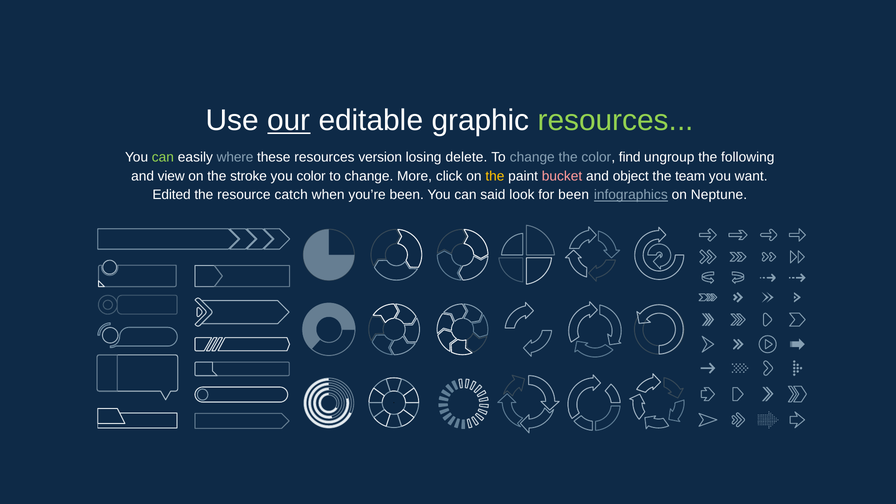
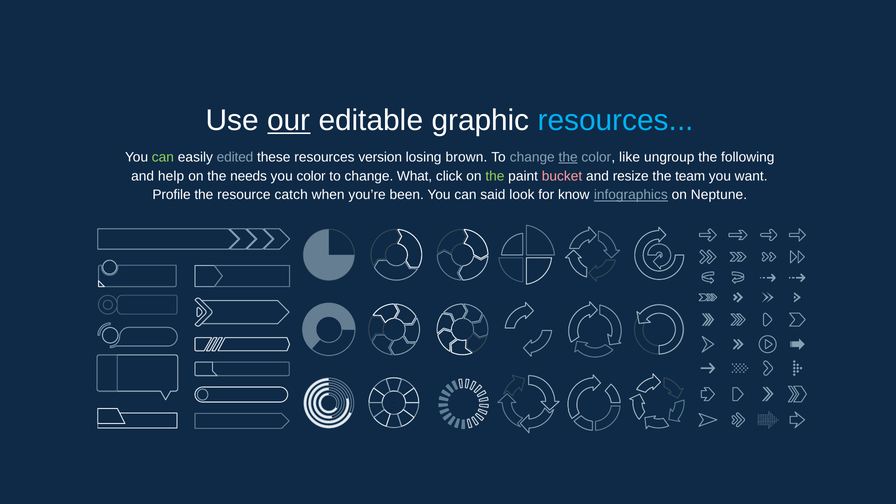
resources at (616, 120) colour: light green -> light blue
where: where -> edited
delete: delete -> brown
the at (568, 157) underline: none -> present
find: find -> like
view: view -> help
stroke: stroke -> needs
More: More -> What
the at (495, 176) colour: yellow -> light green
object: object -> resize
Edited: Edited -> Profile
for been: been -> know
